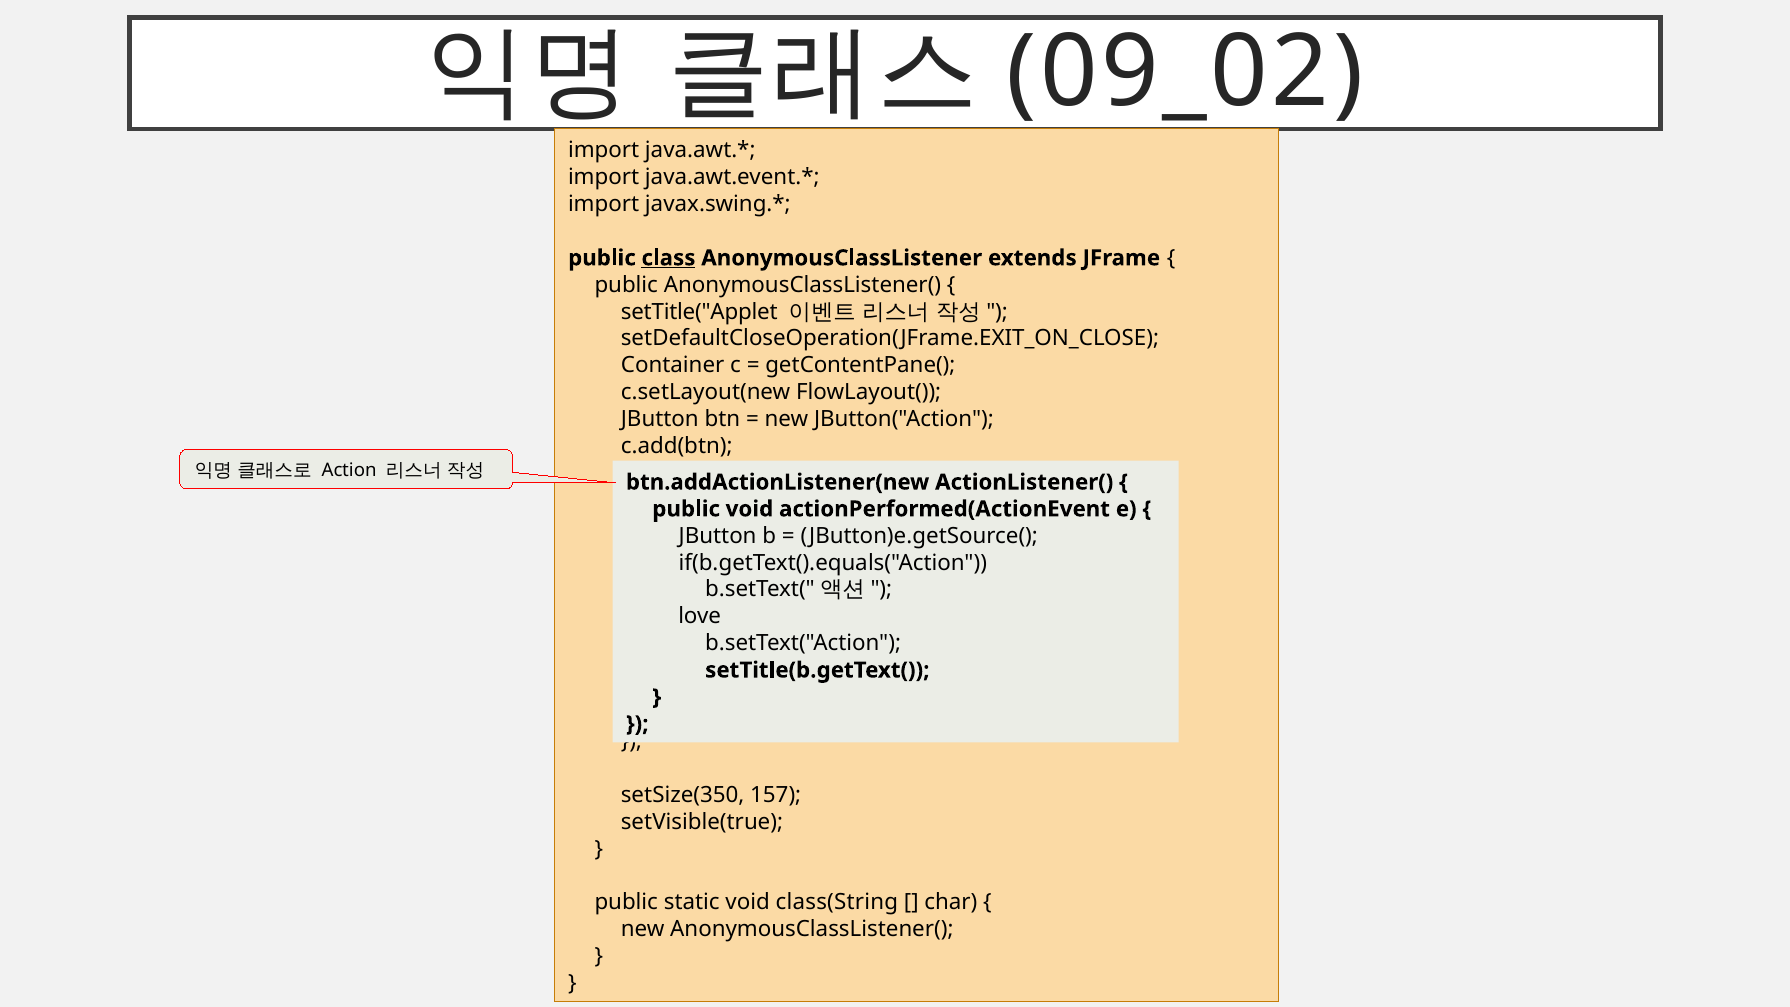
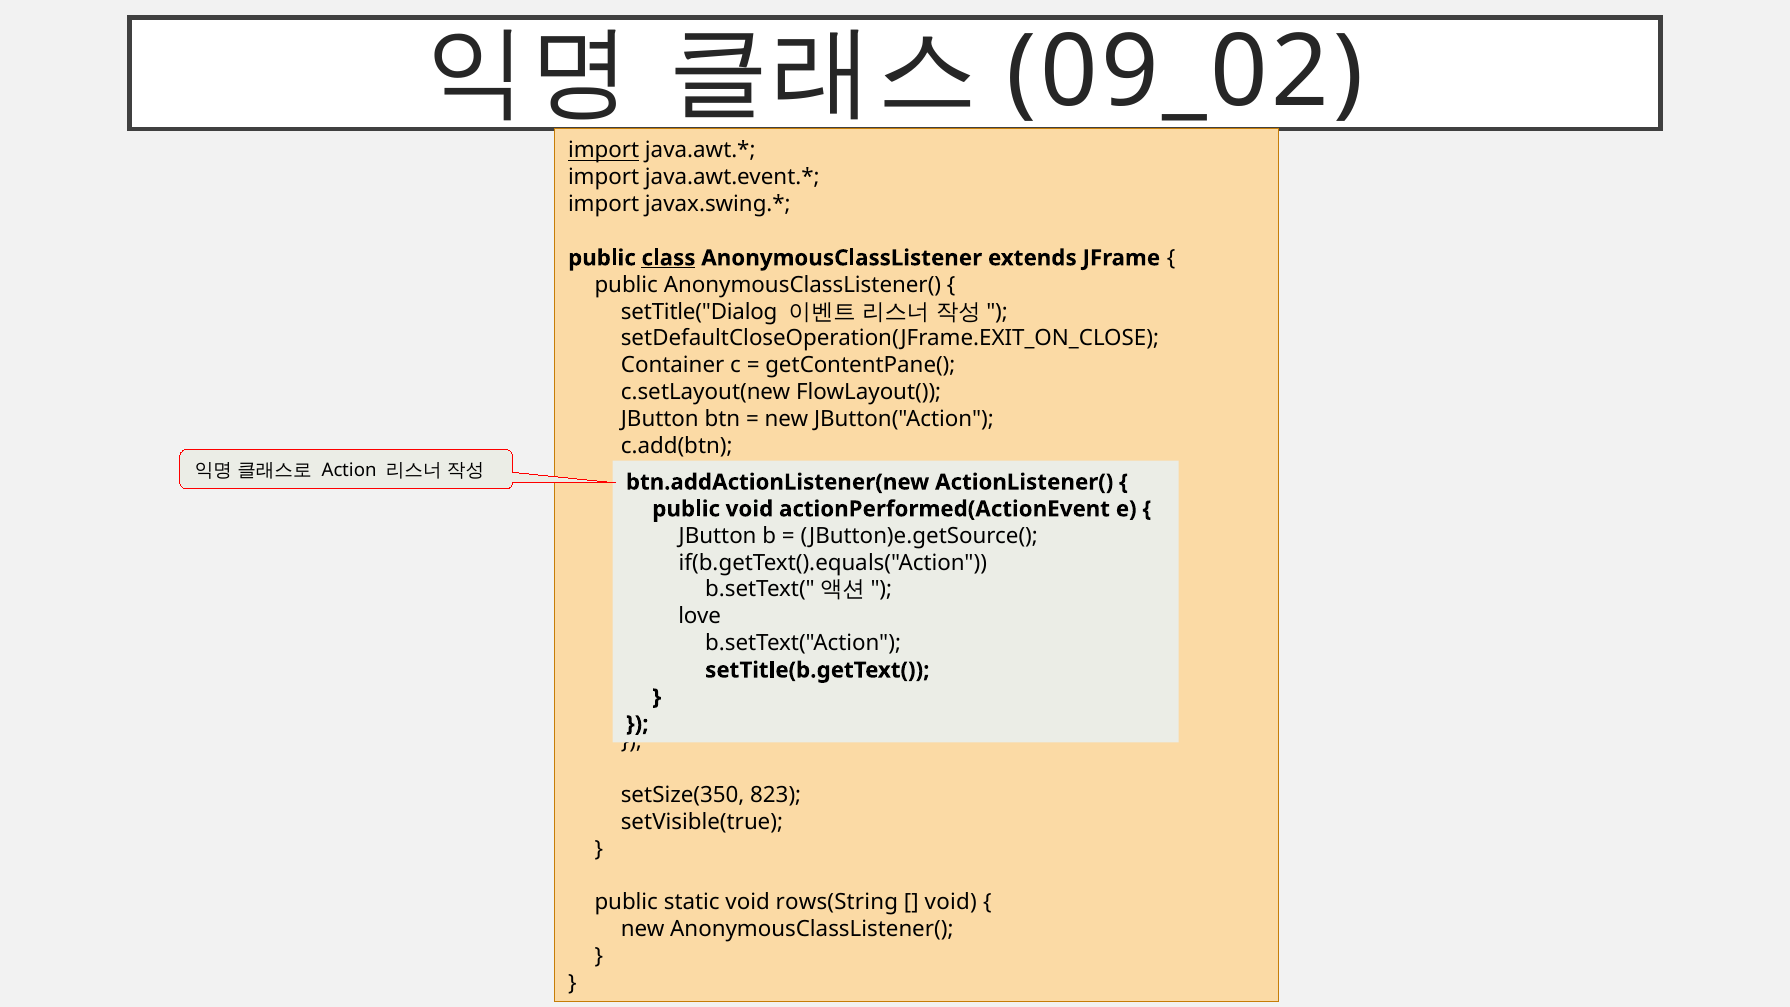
import at (604, 151) underline: none -> present
setTitle("Applet: setTitle("Applet -> setTitle("Dialog
157: 157 -> 823
class(String: class(String -> rows(String
char at (951, 902): char -> void
